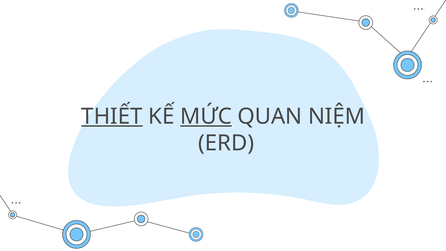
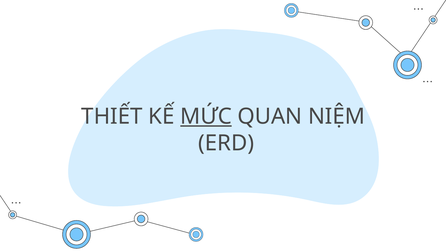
THIẾT underline: present -> none
